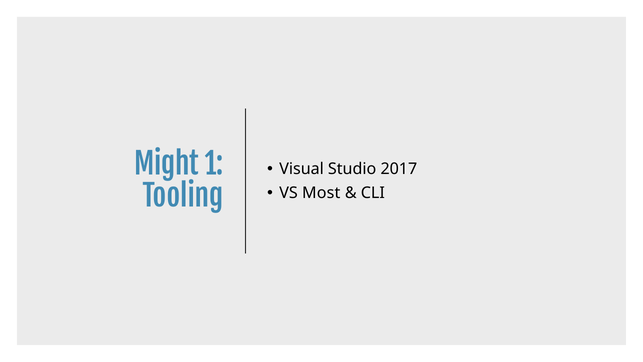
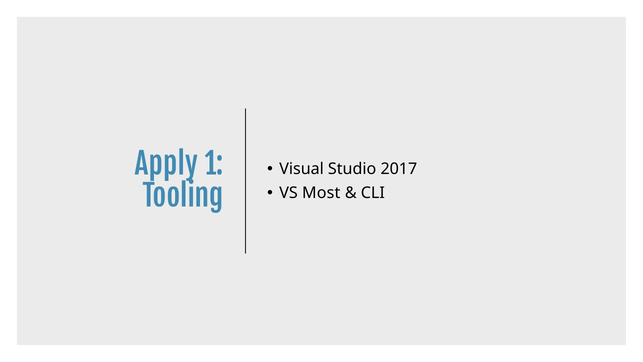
Might: Might -> Apply
